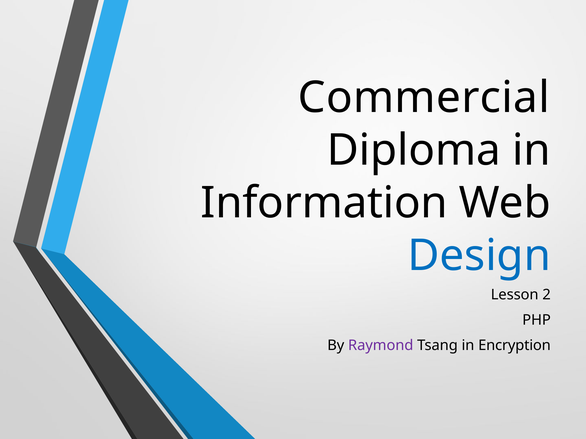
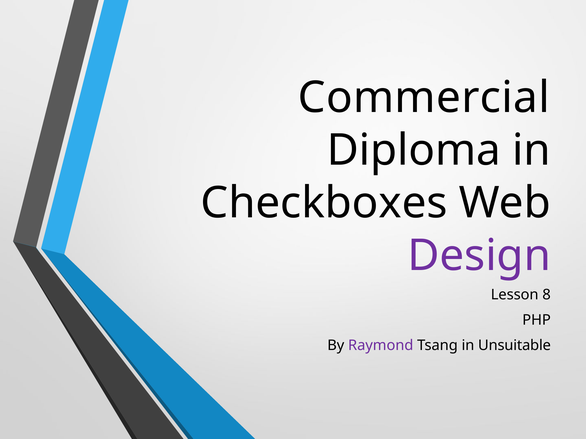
Information: Information -> Checkboxes
Design colour: blue -> purple
2: 2 -> 8
Encryption: Encryption -> Unsuitable
